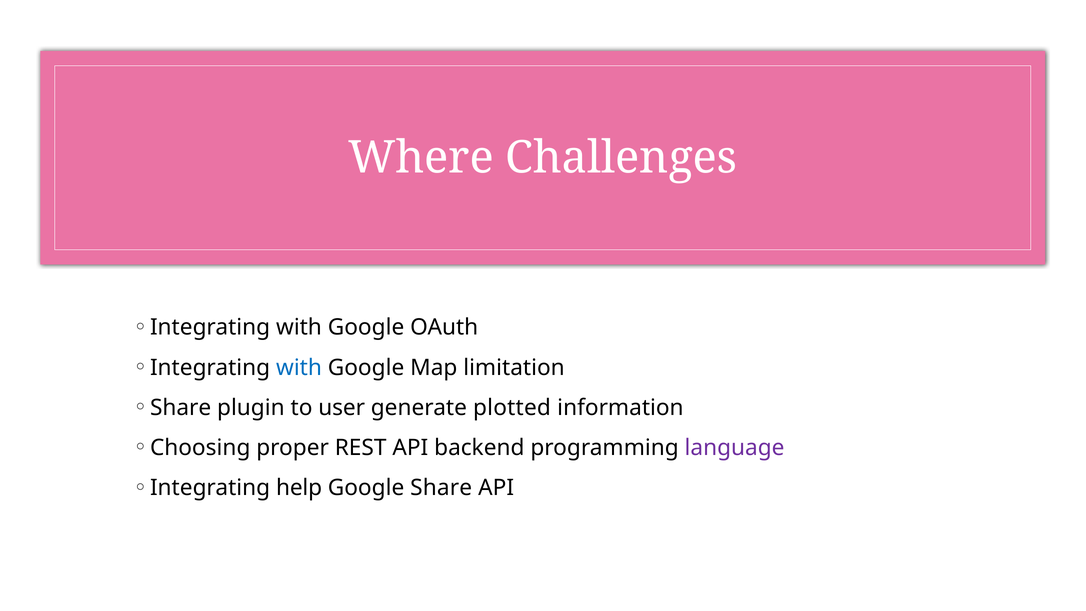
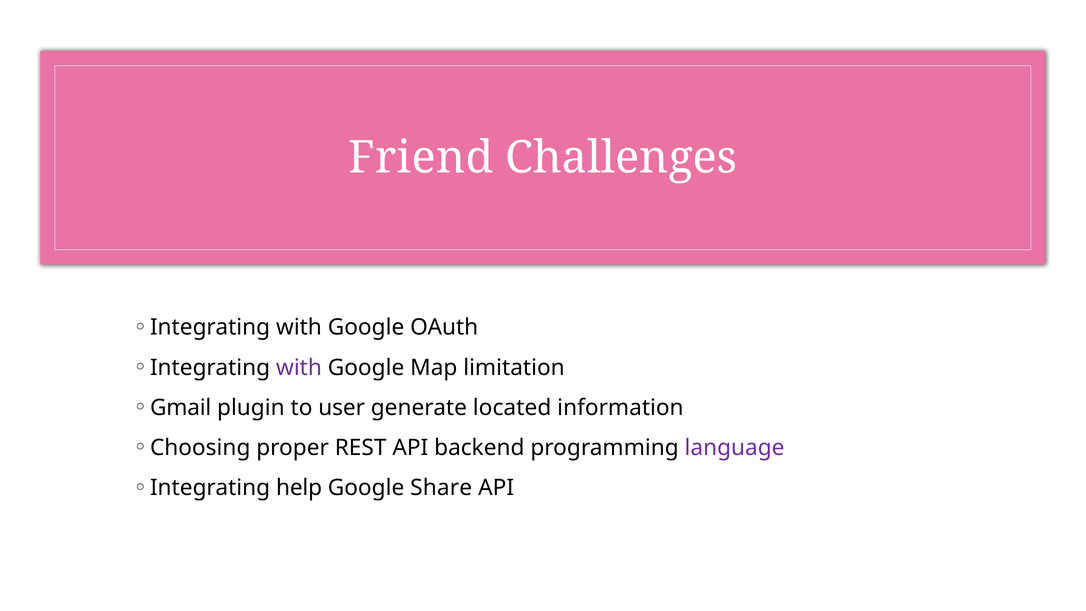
Where: Where -> Friend
with at (299, 367) colour: blue -> purple
Share at (181, 408): Share -> Gmail
plotted: plotted -> located
